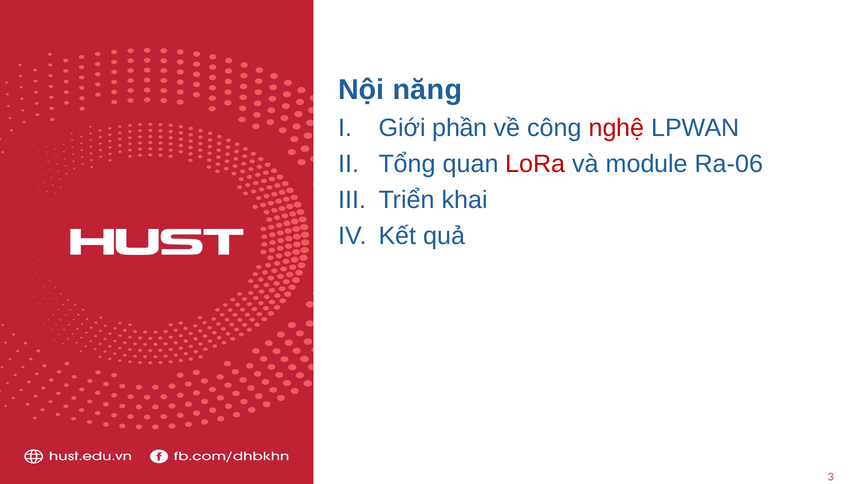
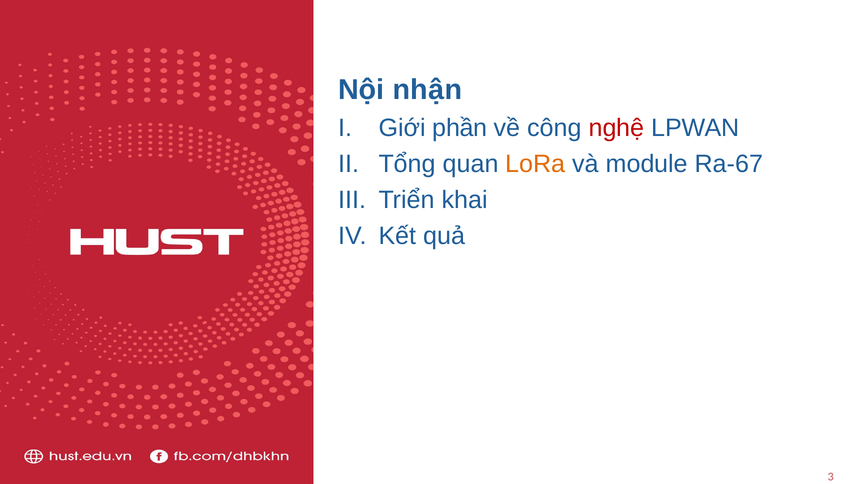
năng: năng -> nhận
LoRa colour: red -> orange
Ra-06: Ra-06 -> Ra-67
